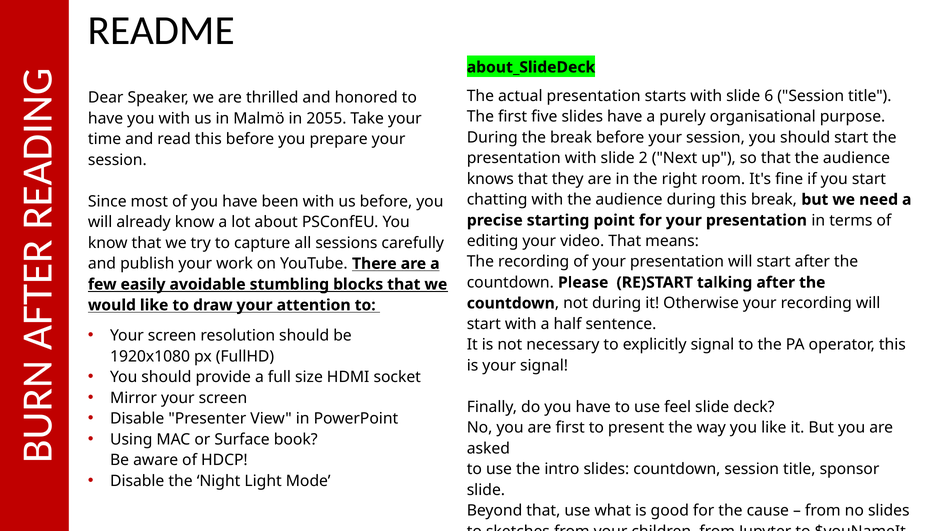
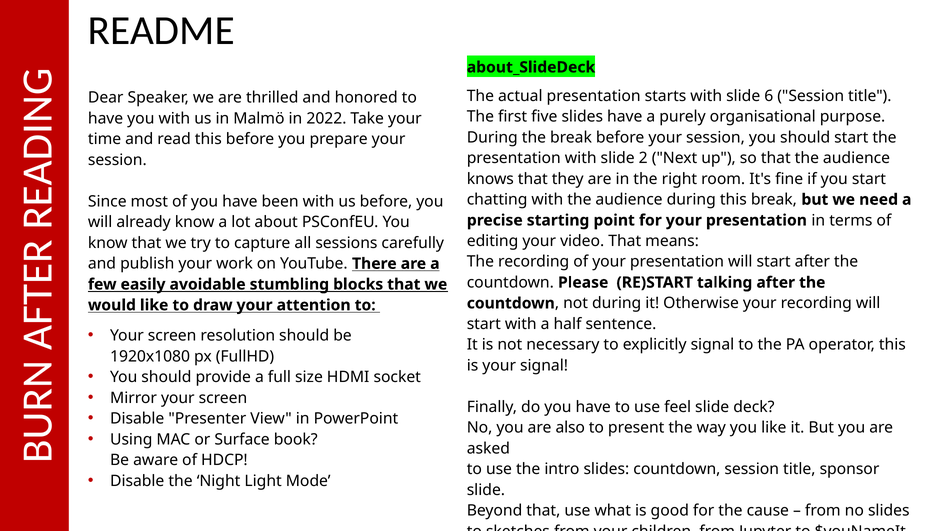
2055: 2055 -> 2022
are first: first -> also
